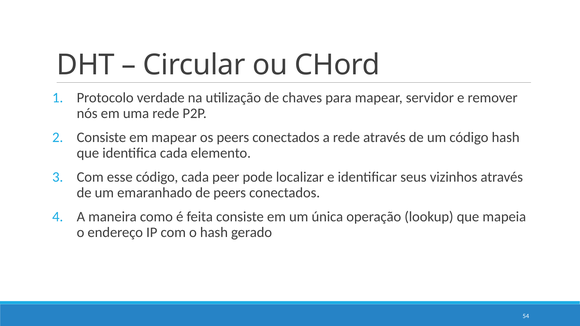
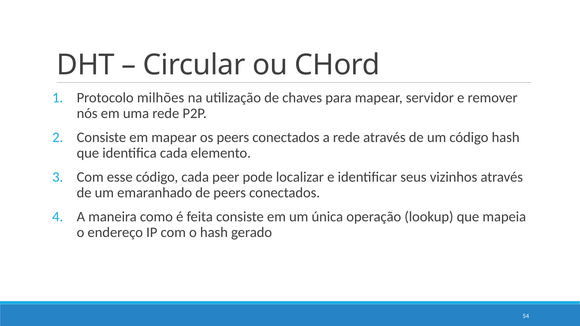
verdade: verdade -> milhões
